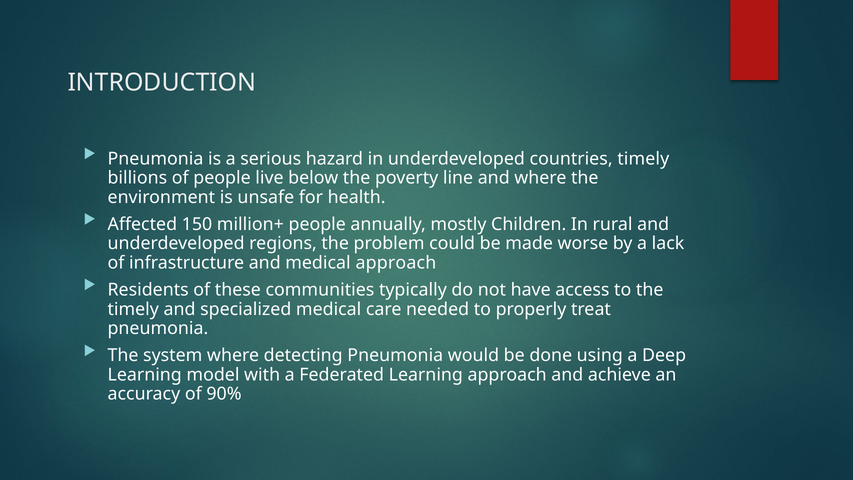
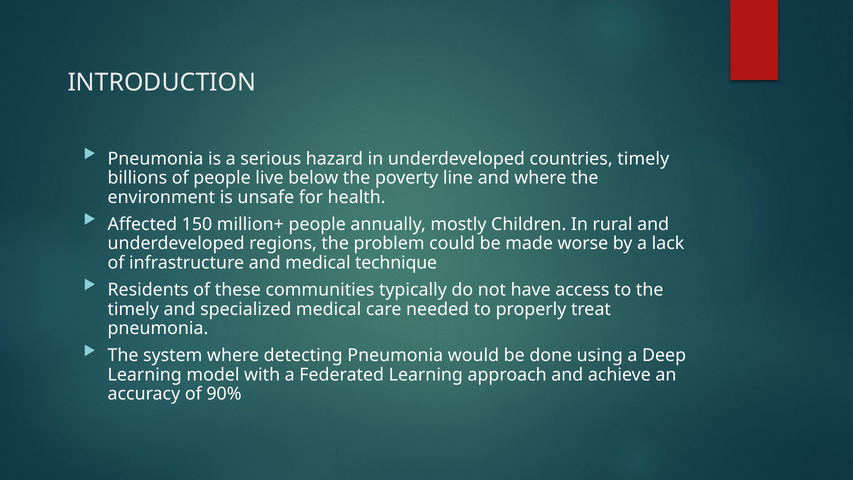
medical approach: approach -> technique
